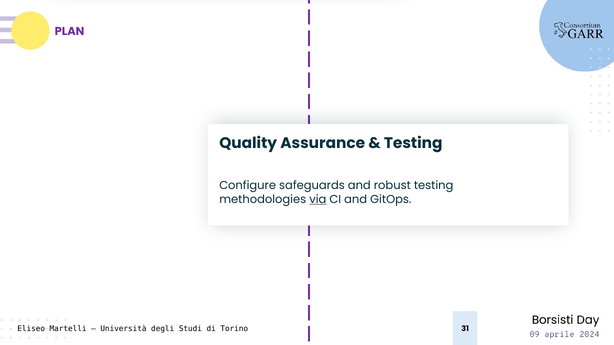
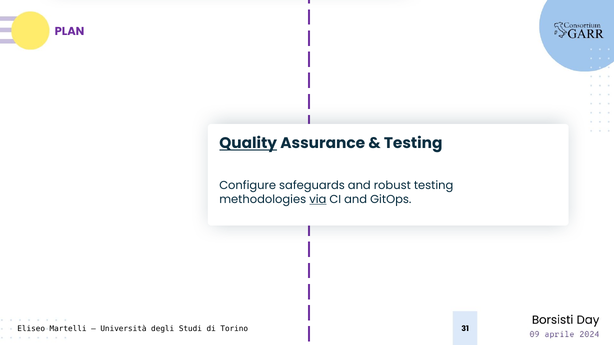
Quality underline: none -> present
